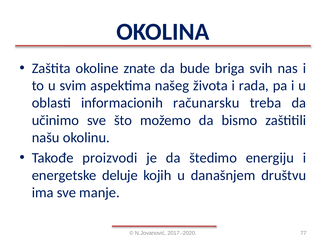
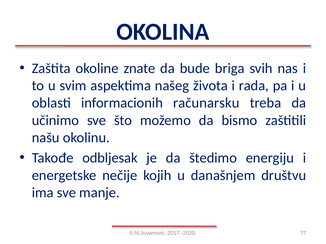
proizvodi: proizvodi -> odbljesak
deluje: deluje -> nečije
